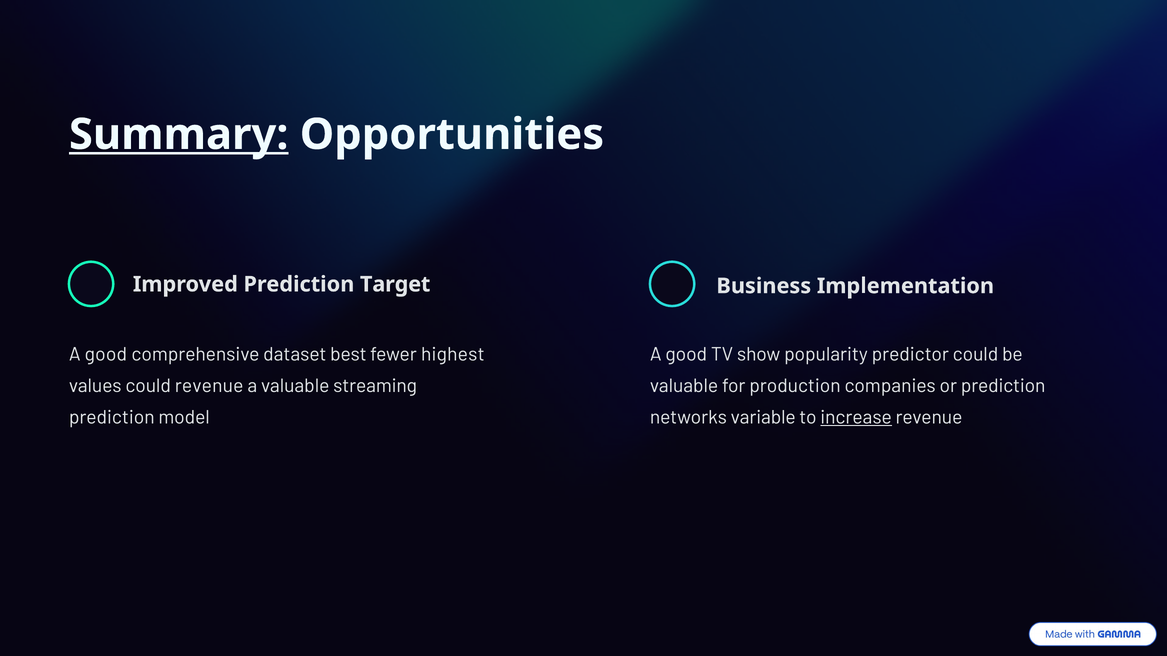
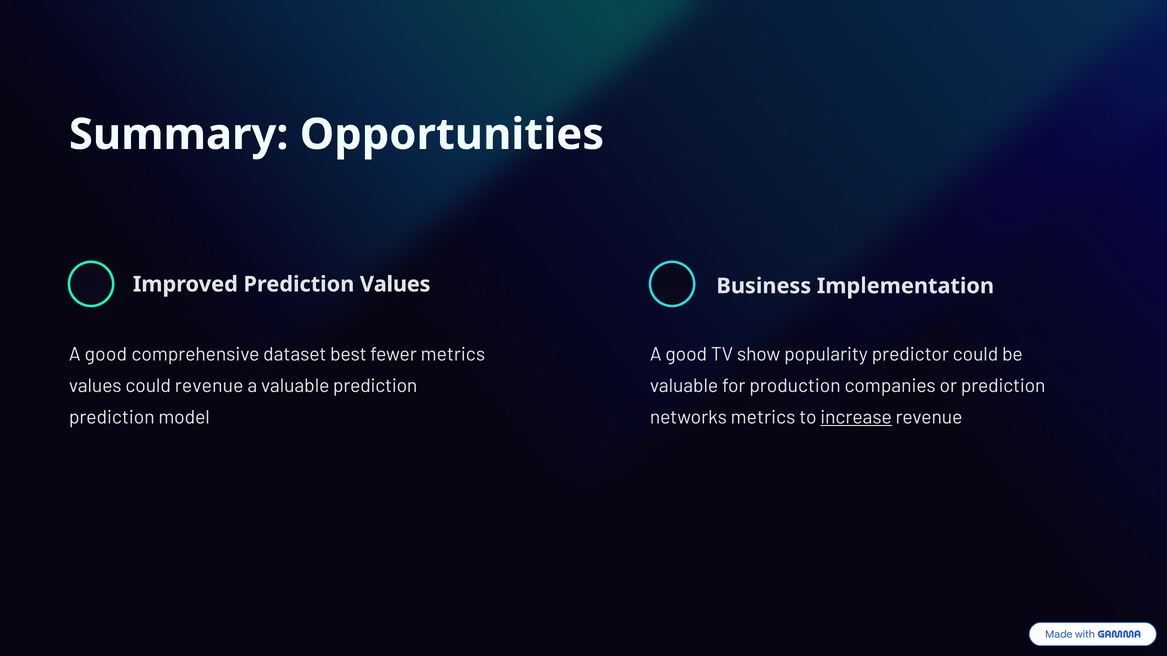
Summary underline: present -> none
Prediction Target: Target -> Values
fewer highest: highest -> metrics
valuable streaming: streaming -> prediction
networks variable: variable -> metrics
